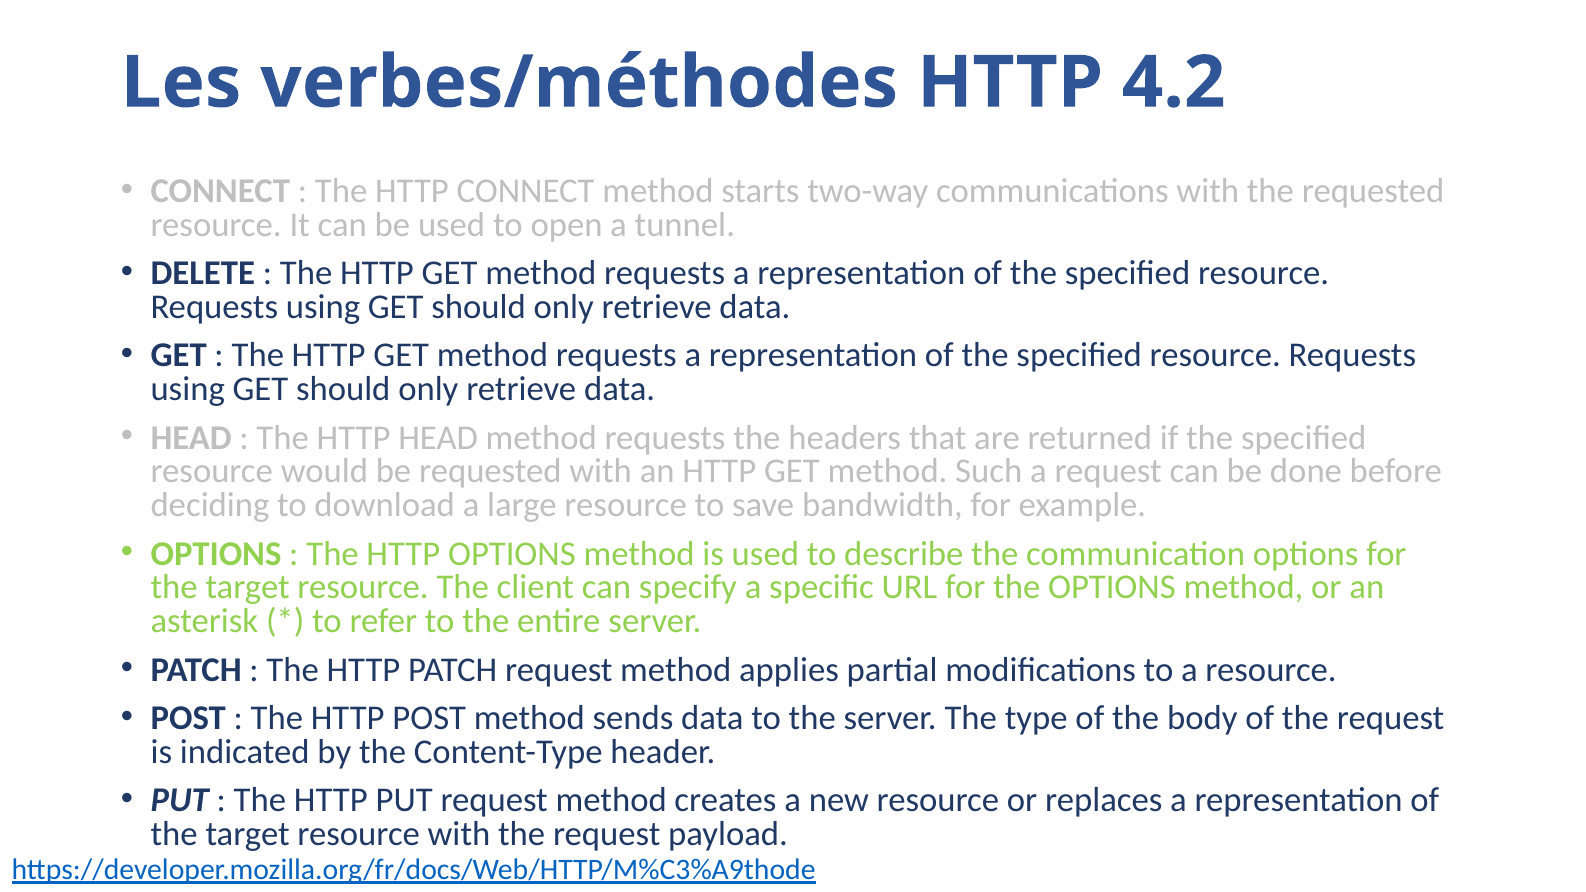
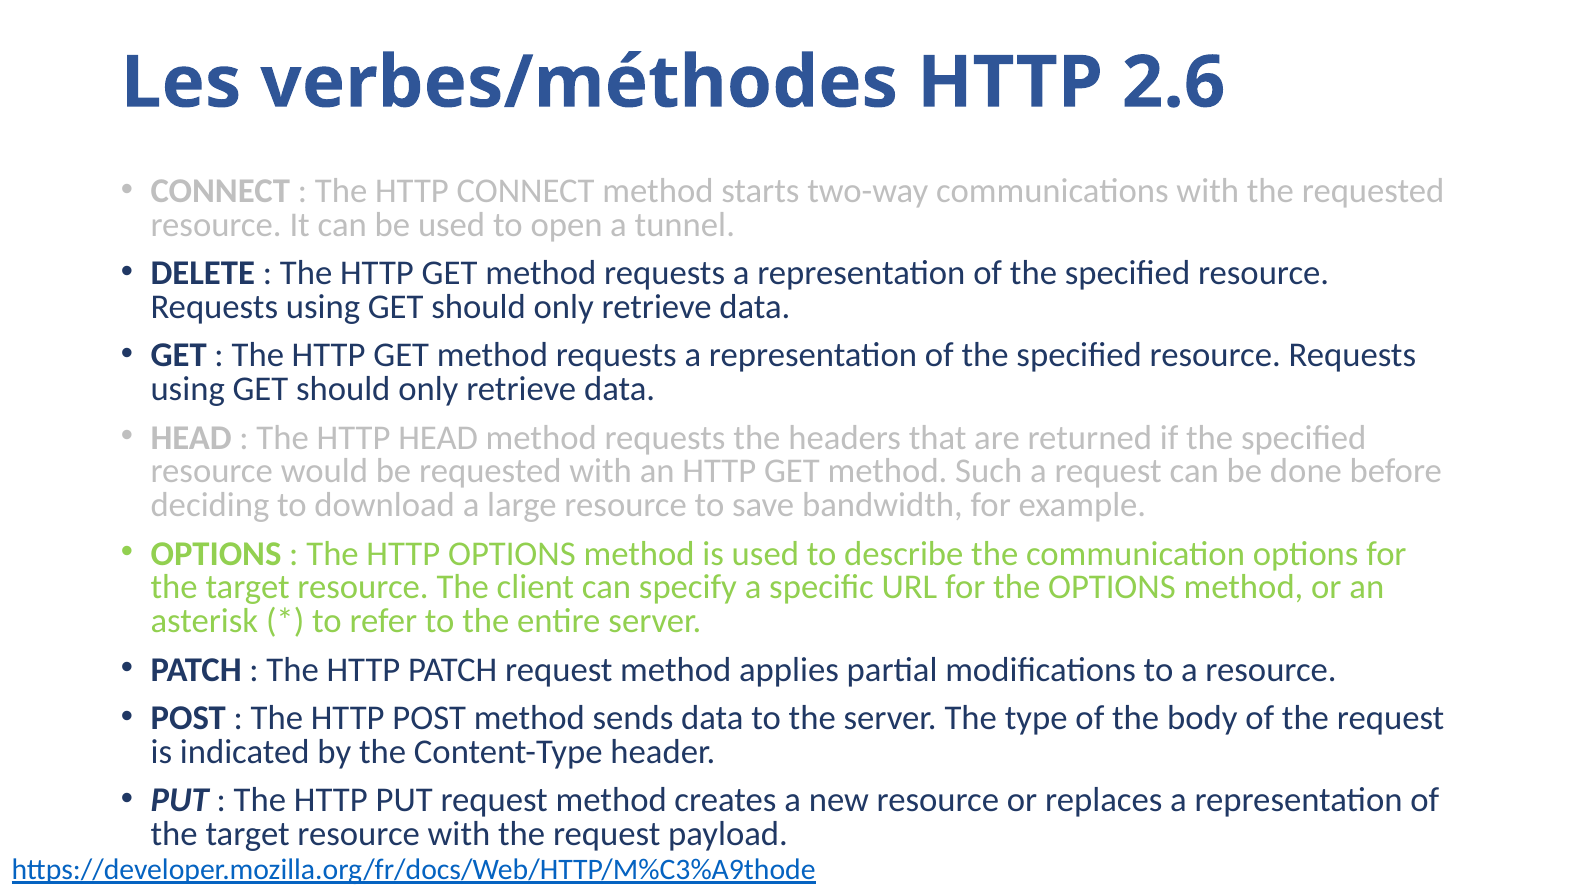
4.2: 4.2 -> 2.6
